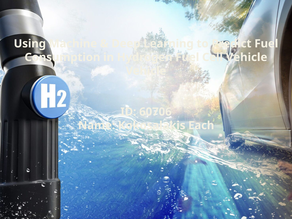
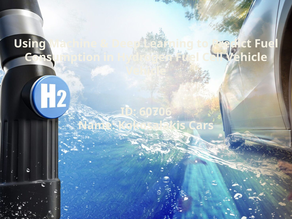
Each: Each -> Cars
